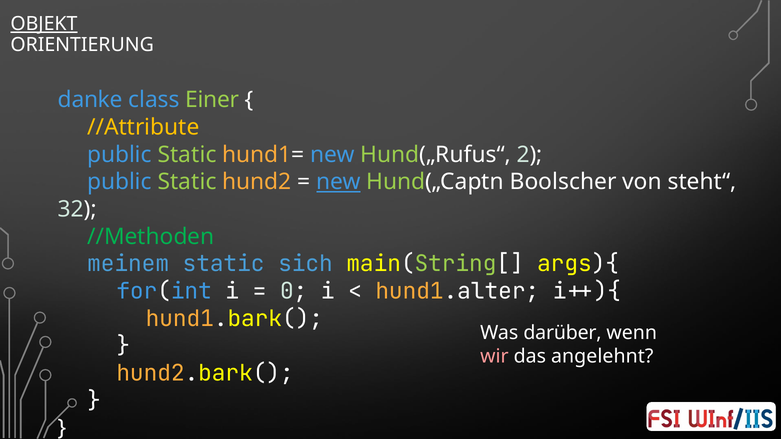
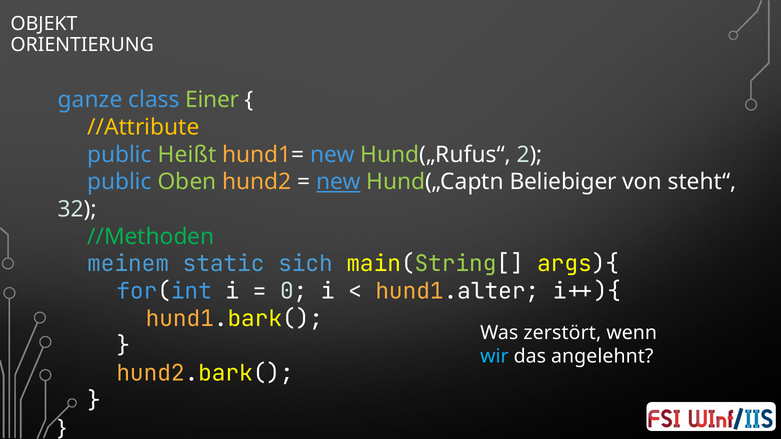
OBJEKT underline: present -> none
danke: danke -> ganze
Static at (187, 155): Static -> Heißt
Static at (187, 182): Static -> Oben
Boolscher: Boolscher -> Beliebiger
darüber: darüber -> zerstört
wir colour: pink -> light blue
